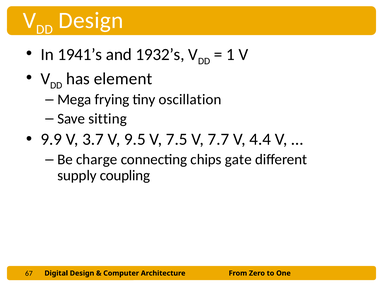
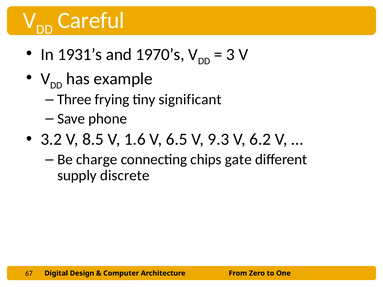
Design at (91, 20): Design -> Careful
1941’s: 1941’s -> 1931’s
1932’s: 1932’s -> 1970’s
1: 1 -> 3
element: element -> example
Mega: Mega -> Three
oscillation: oscillation -> significant
sitting: sitting -> phone
9.9: 9.9 -> 3.2
3.7: 3.7 -> 8.5
9.5: 9.5 -> 1.6
7.5: 7.5 -> 6.5
7.7: 7.7 -> 9.3
4.4: 4.4 -> 6.2
coupling: coupling -> discrete
